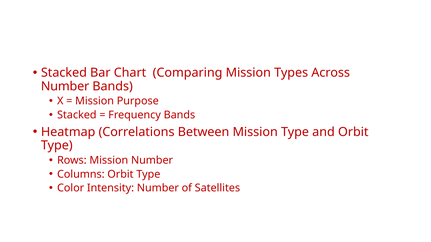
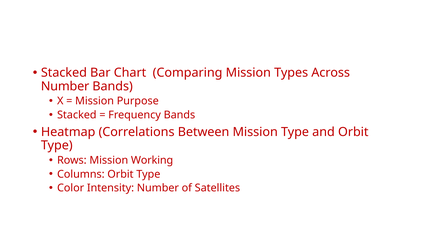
Mission Number: Number -> Working
